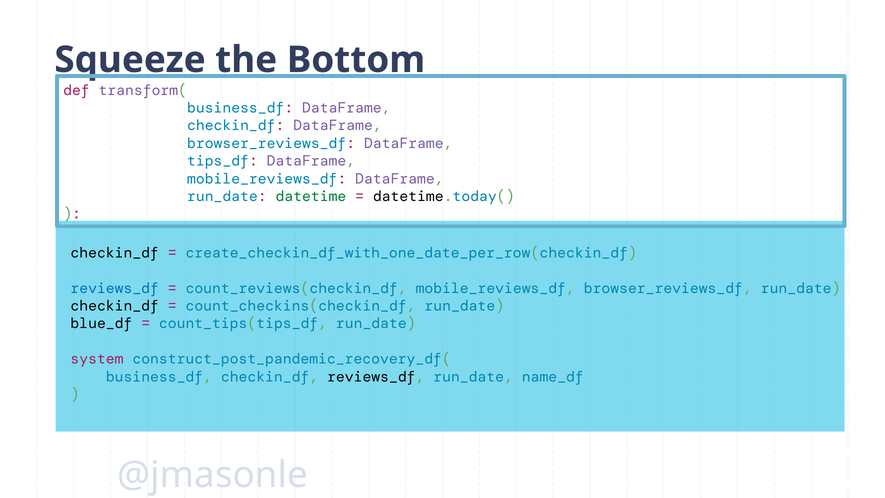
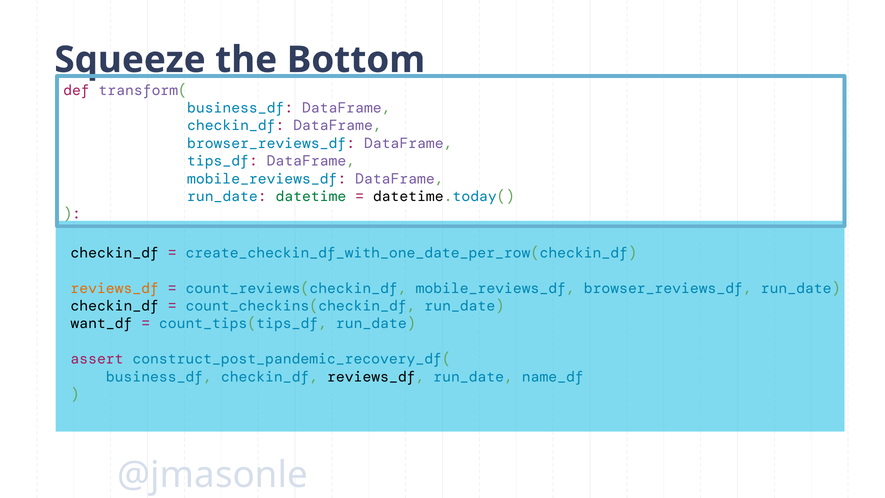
reviews_df at (115, 288) colour: blue -> orange
blue_df: blue_df -> want_df
system: system -> assert
